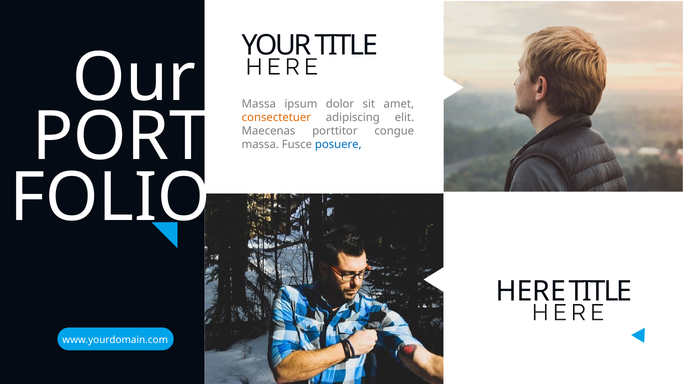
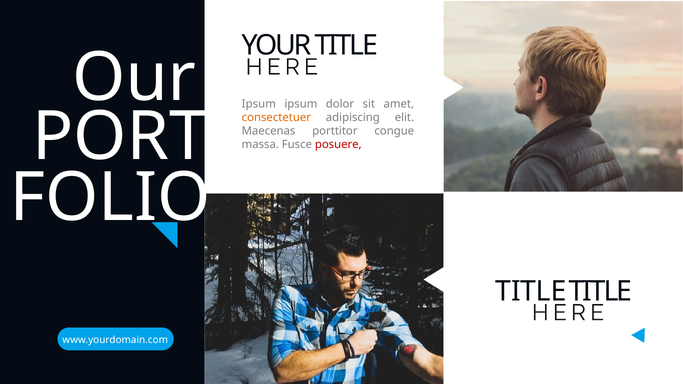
Massa at (259, 104): Massa -> Ipsum
posuere colour: blue -> red
HERE at (531, 291): HERE -> TITLE
